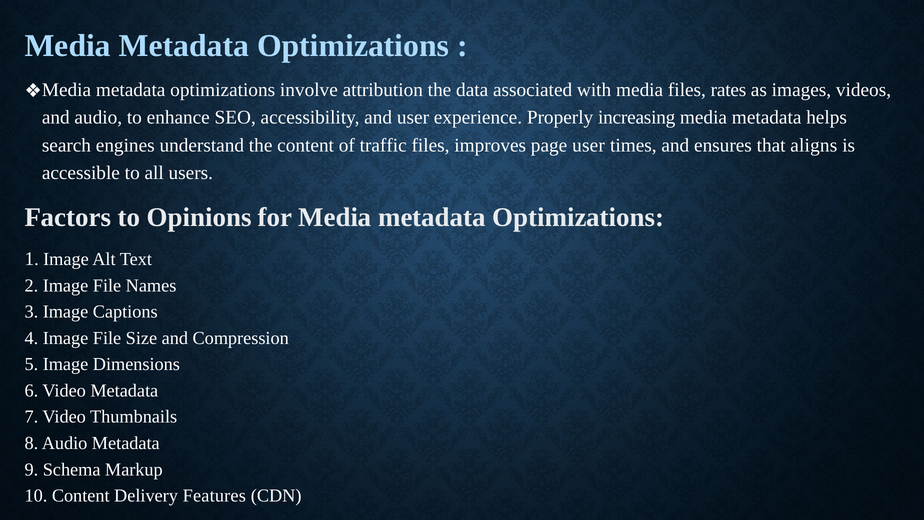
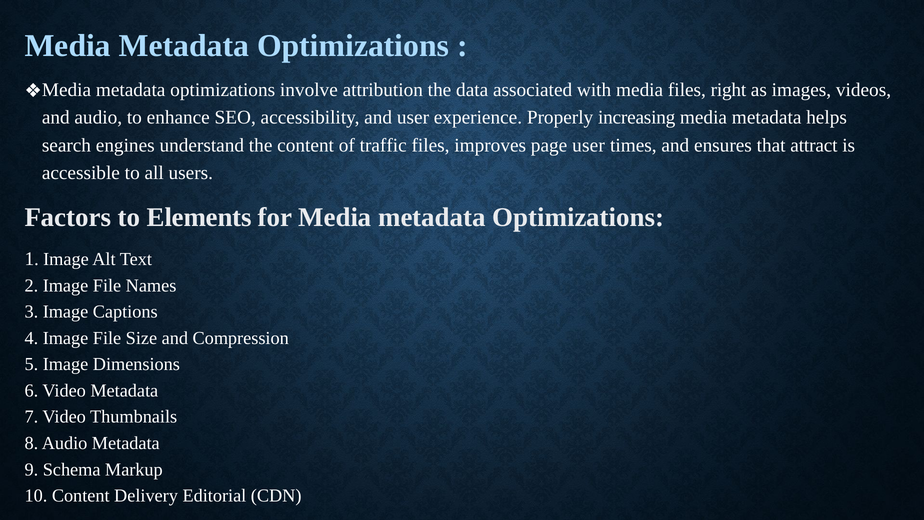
rates: rates -> right
aligns: aligns -> attract
Opinions: Opinions -> Elements
Features: Features -> Editorial
